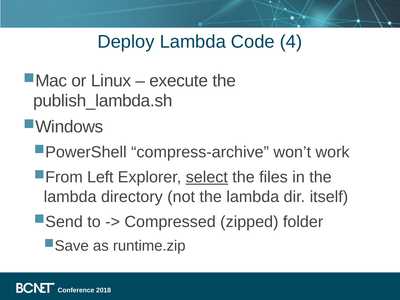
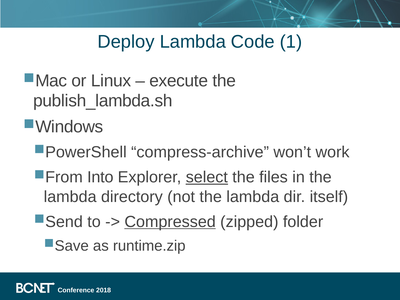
4: 4 -> 1
Left: Left -> Into
Compressed underline: none -> present
